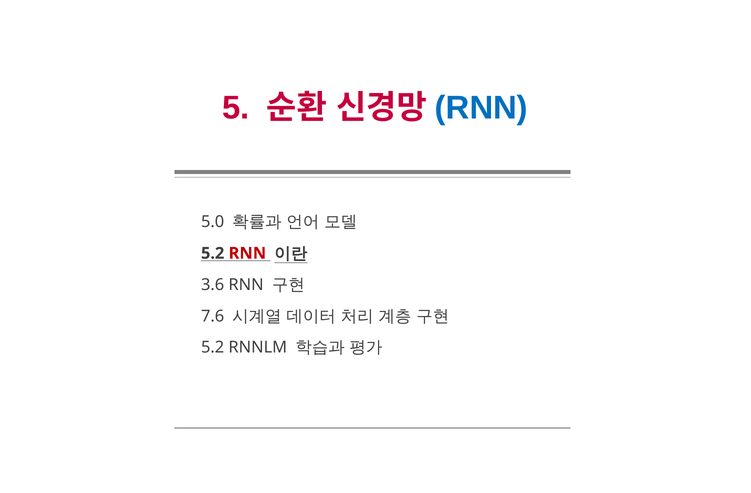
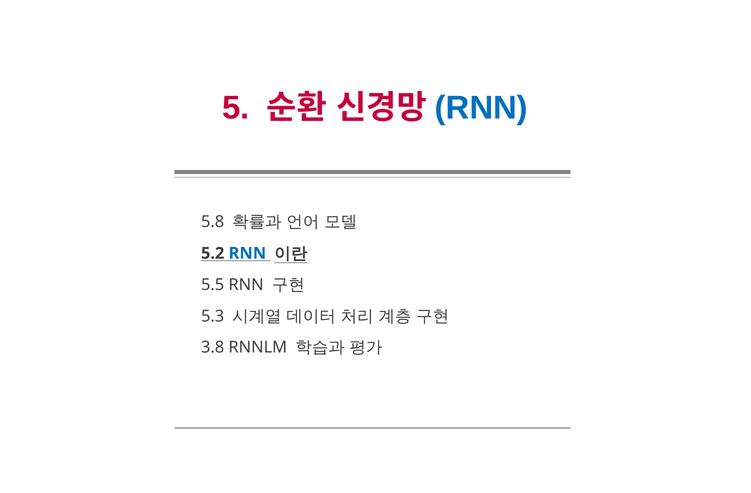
5.0: 5.0 -> 5.8
RNN at (247, 253) colour: red -> blue
3.6: 3.6 -> 5.5
7.6: 7.6 -> 5.3
5.2 at (213, 348): 5.2 -> 3.8
